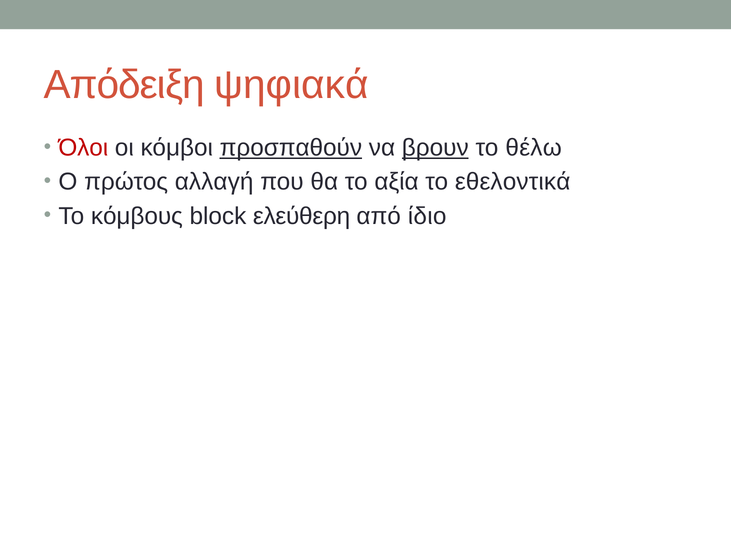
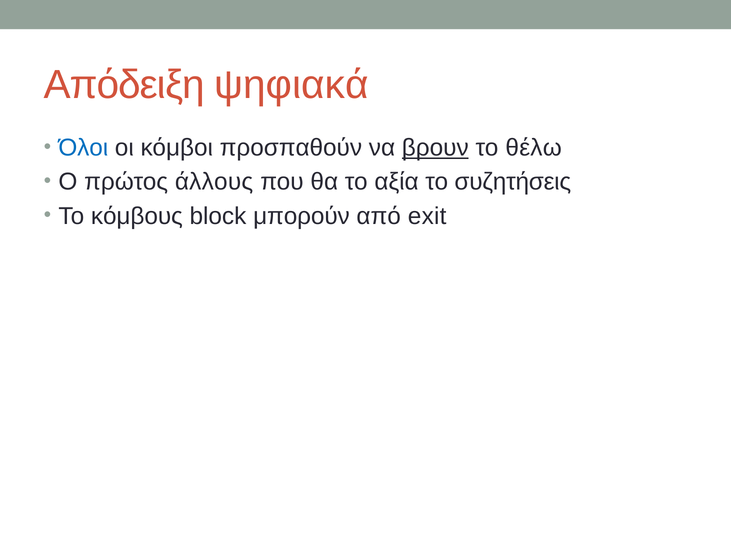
Όλοι colour: red -> blue
προσπαθούν underline: present -> none
αλλαγή: αλλαγή -> άλλους
εθελοντικά: εθελοντικά -> συζητήσεις
ελεύθερη: ελεύθερη -> μπορούν
ίδιο: ίδιο -> exit
